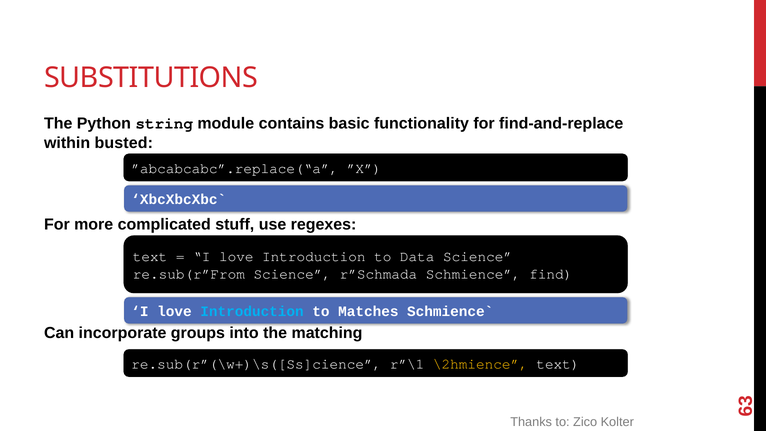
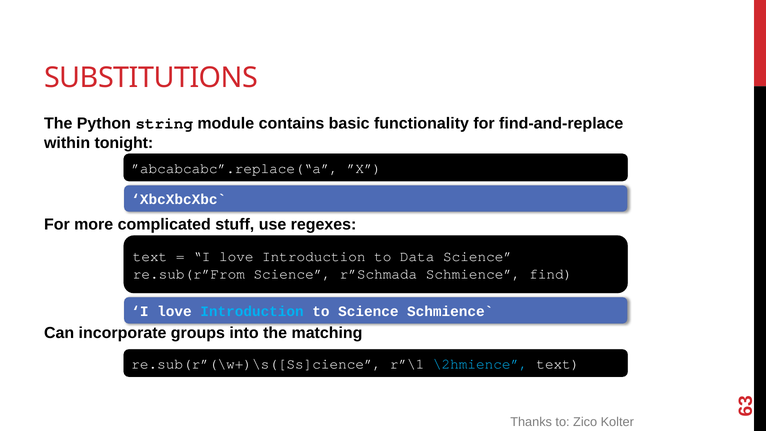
busted: busted -> tonight
to Matches: Matches -> Science
\2hmience colour: yellow -> light blue
